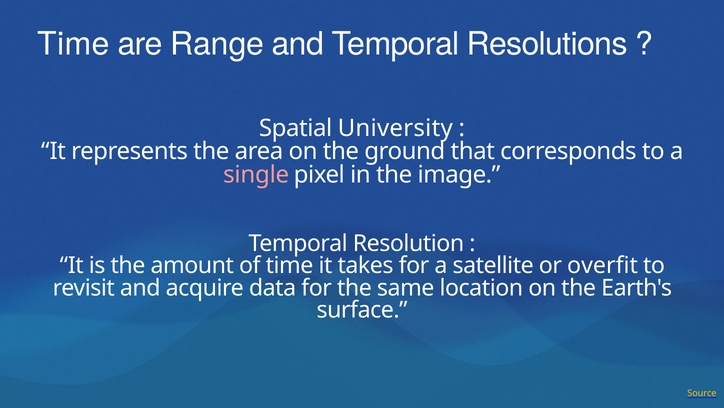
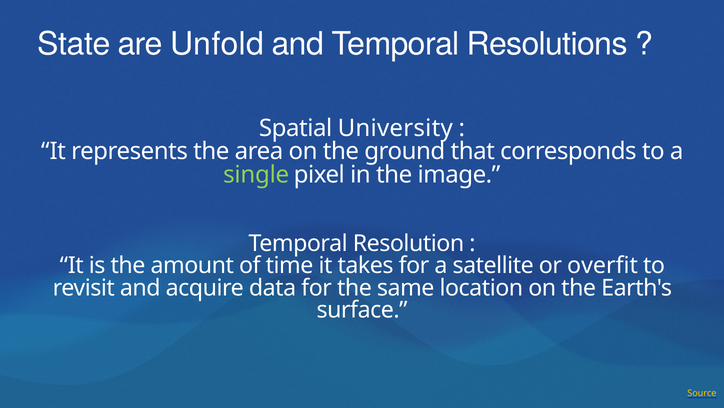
Time at (74, 44): Time -> State
Range: Range -> Unfold
single colour: pink -> light green
